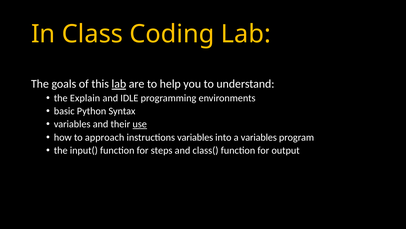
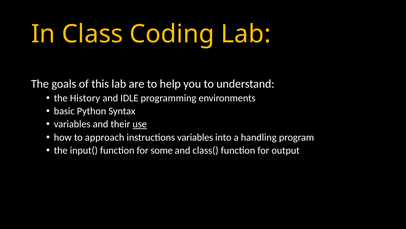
lab at (119, 84) underline: present -> none
Explain: Explain -> History
a variables: variables -> handling
steps: steps -> some
